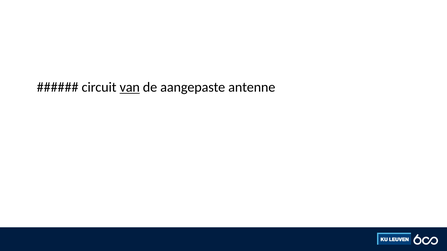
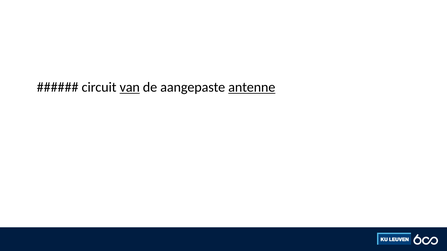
antenne underline: none -> present
